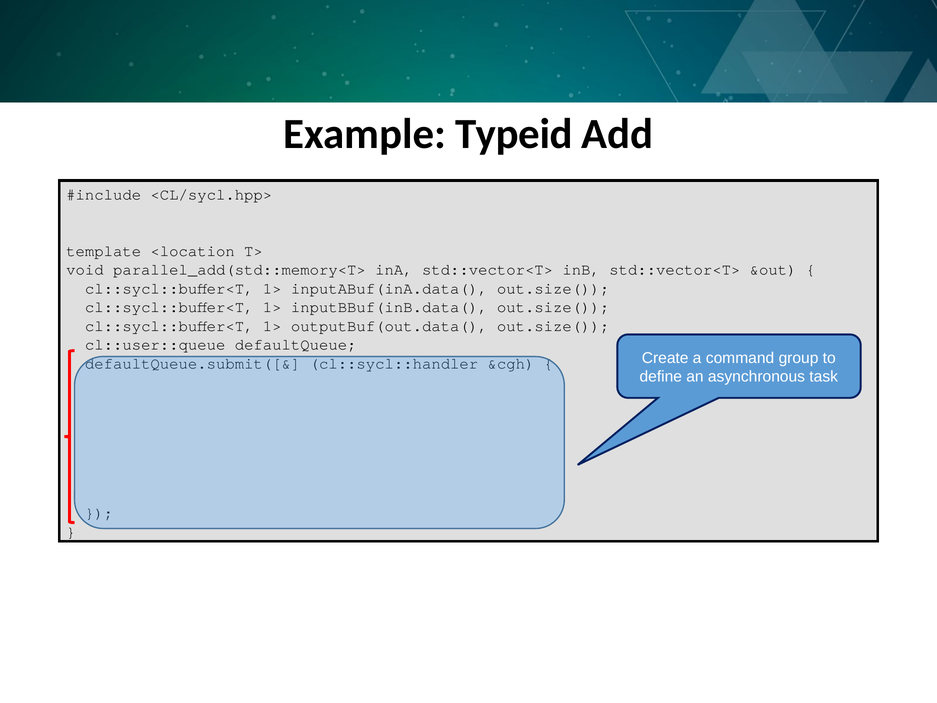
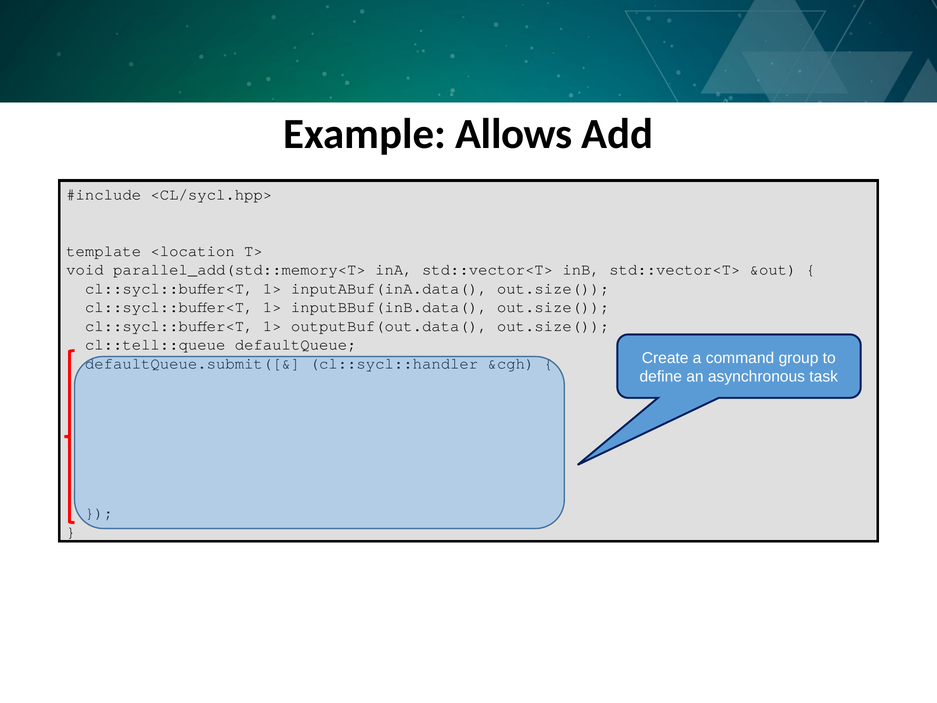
Typeid: Typeid -> Allows
cl::user::queue: cl::user::queue -> cl::tell::queue
